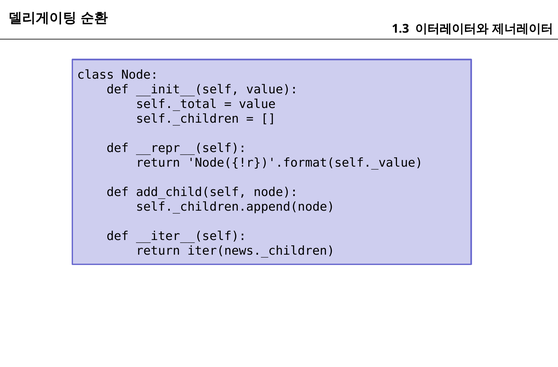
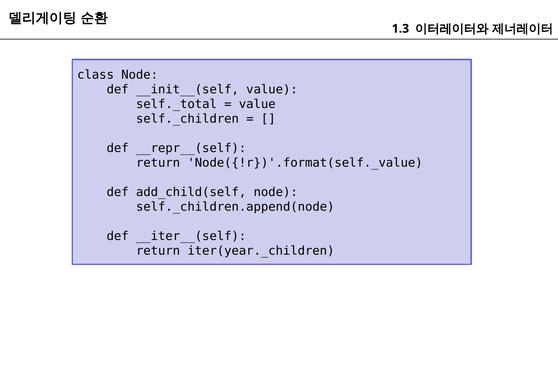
iter(news._children: iter(news._children -> iter(year._children
